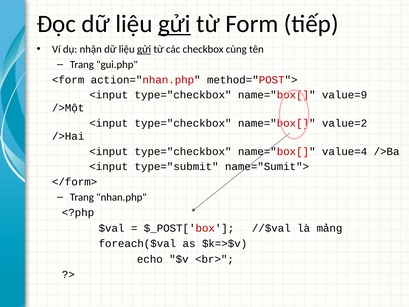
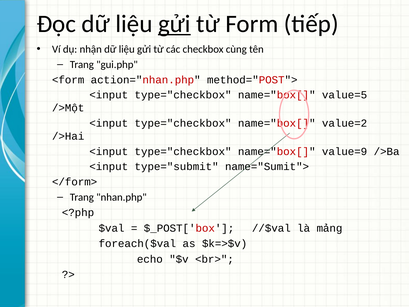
gửi at (144, 49) underline: present -> none
value=9: value=9 -> value=5
value=4: value=4 -> value=9
